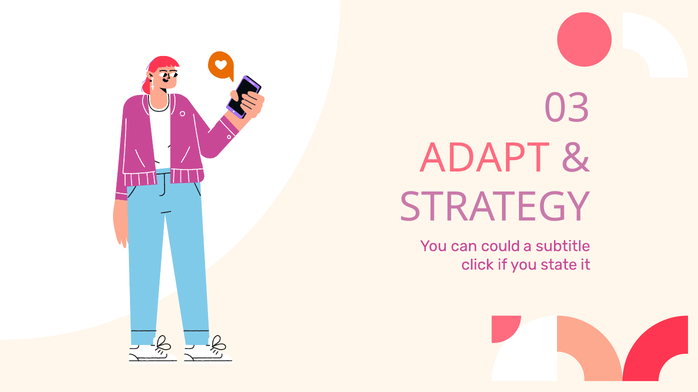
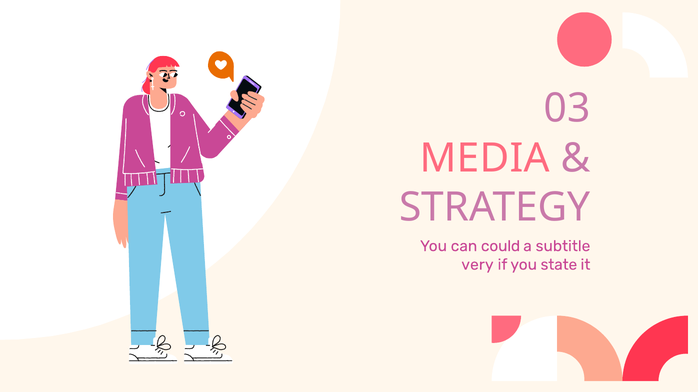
ADAPT: ADAPT -> MEDIA
click: click -> very
